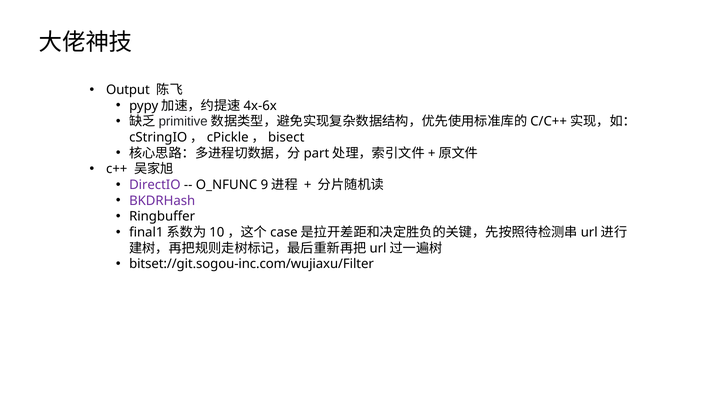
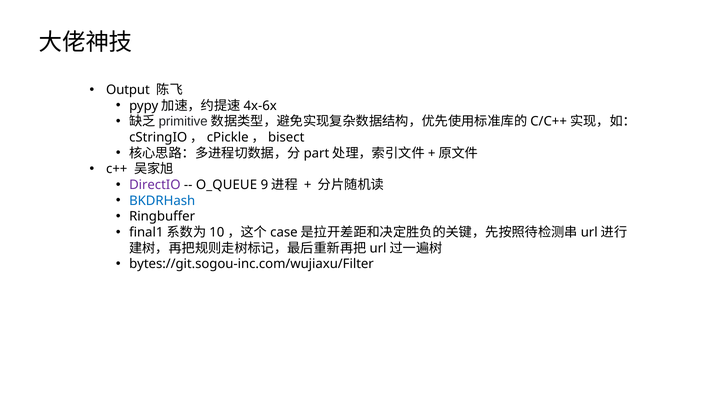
O_NFUNC: O_NFUNC -> O_QUEUE
BKDRHash colour: purple -> blue
bitset://git.sogou-inc.com/wujiaxu/Filter: bitset://git.sogou-inc.com/wujiaxu/Filter -> bytes://git.sogou-inc.com/wujiaxu/Filter
